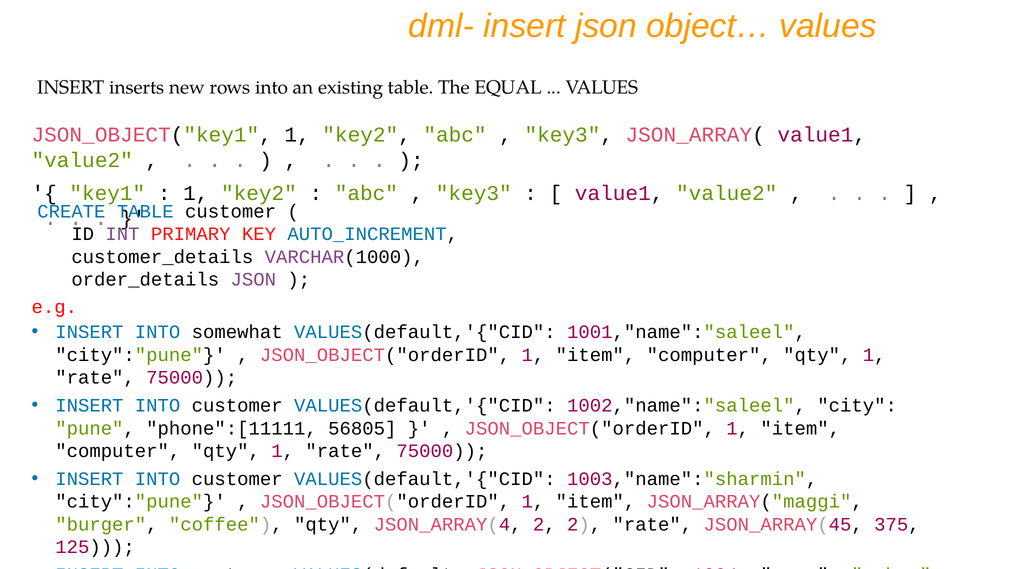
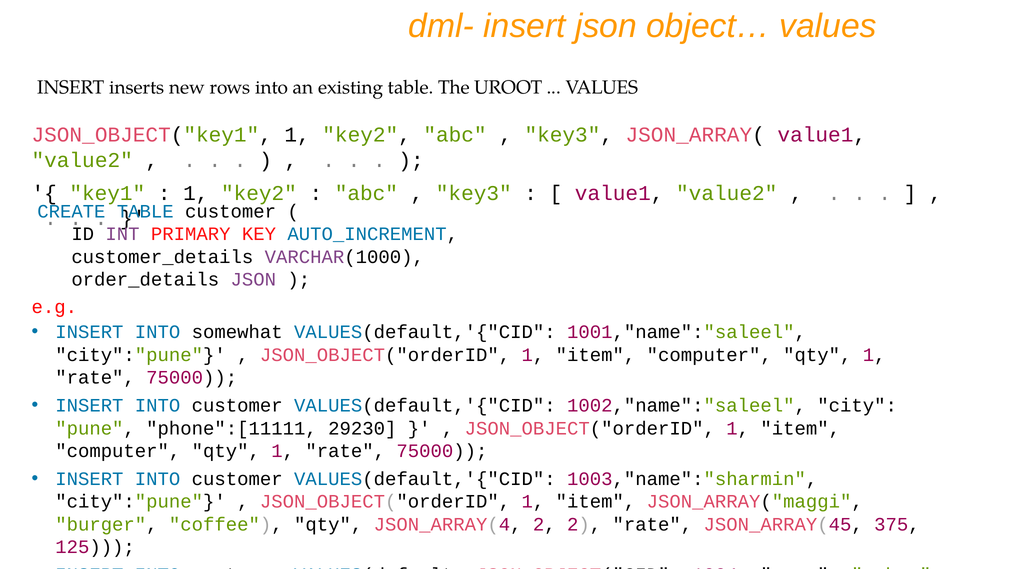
EQUAL: EQUAL -> UROOT
56805: 56805 -> 29230
